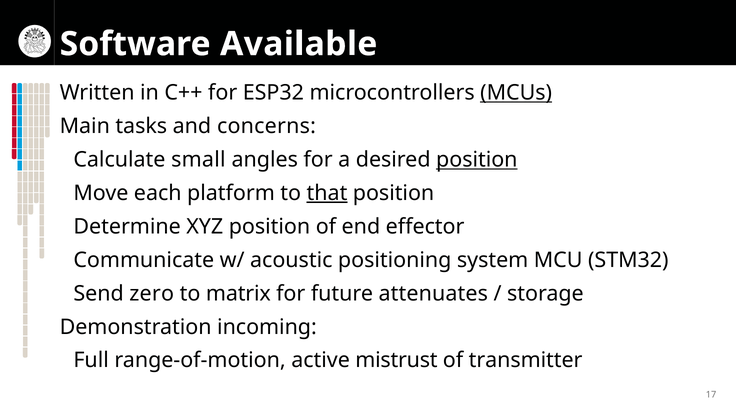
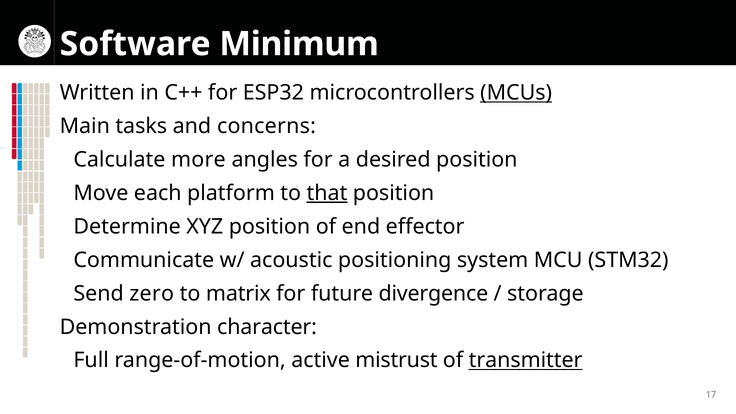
Available: Available -> Minimum
small: small -> more
position at (477, 160) underline: present -> none
attenuates: attenuates -> divergence
incoming: incoming -> character
transmitter underline: none -> present
